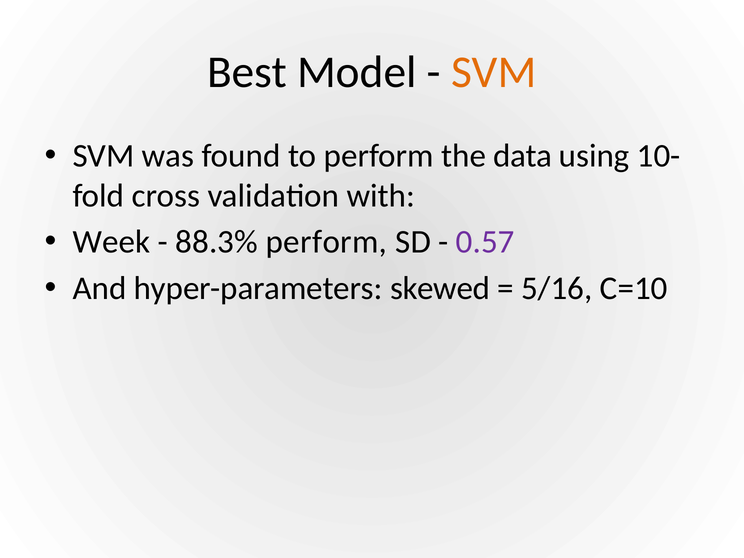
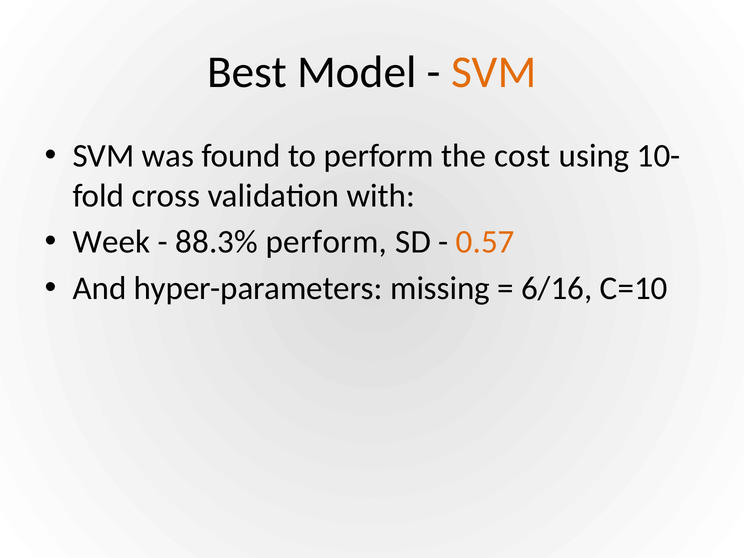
data: data -> cost
0.57 colour: purple -> orange
skewed: skewed -> missing
5/16: 5/16 -> 6/16
